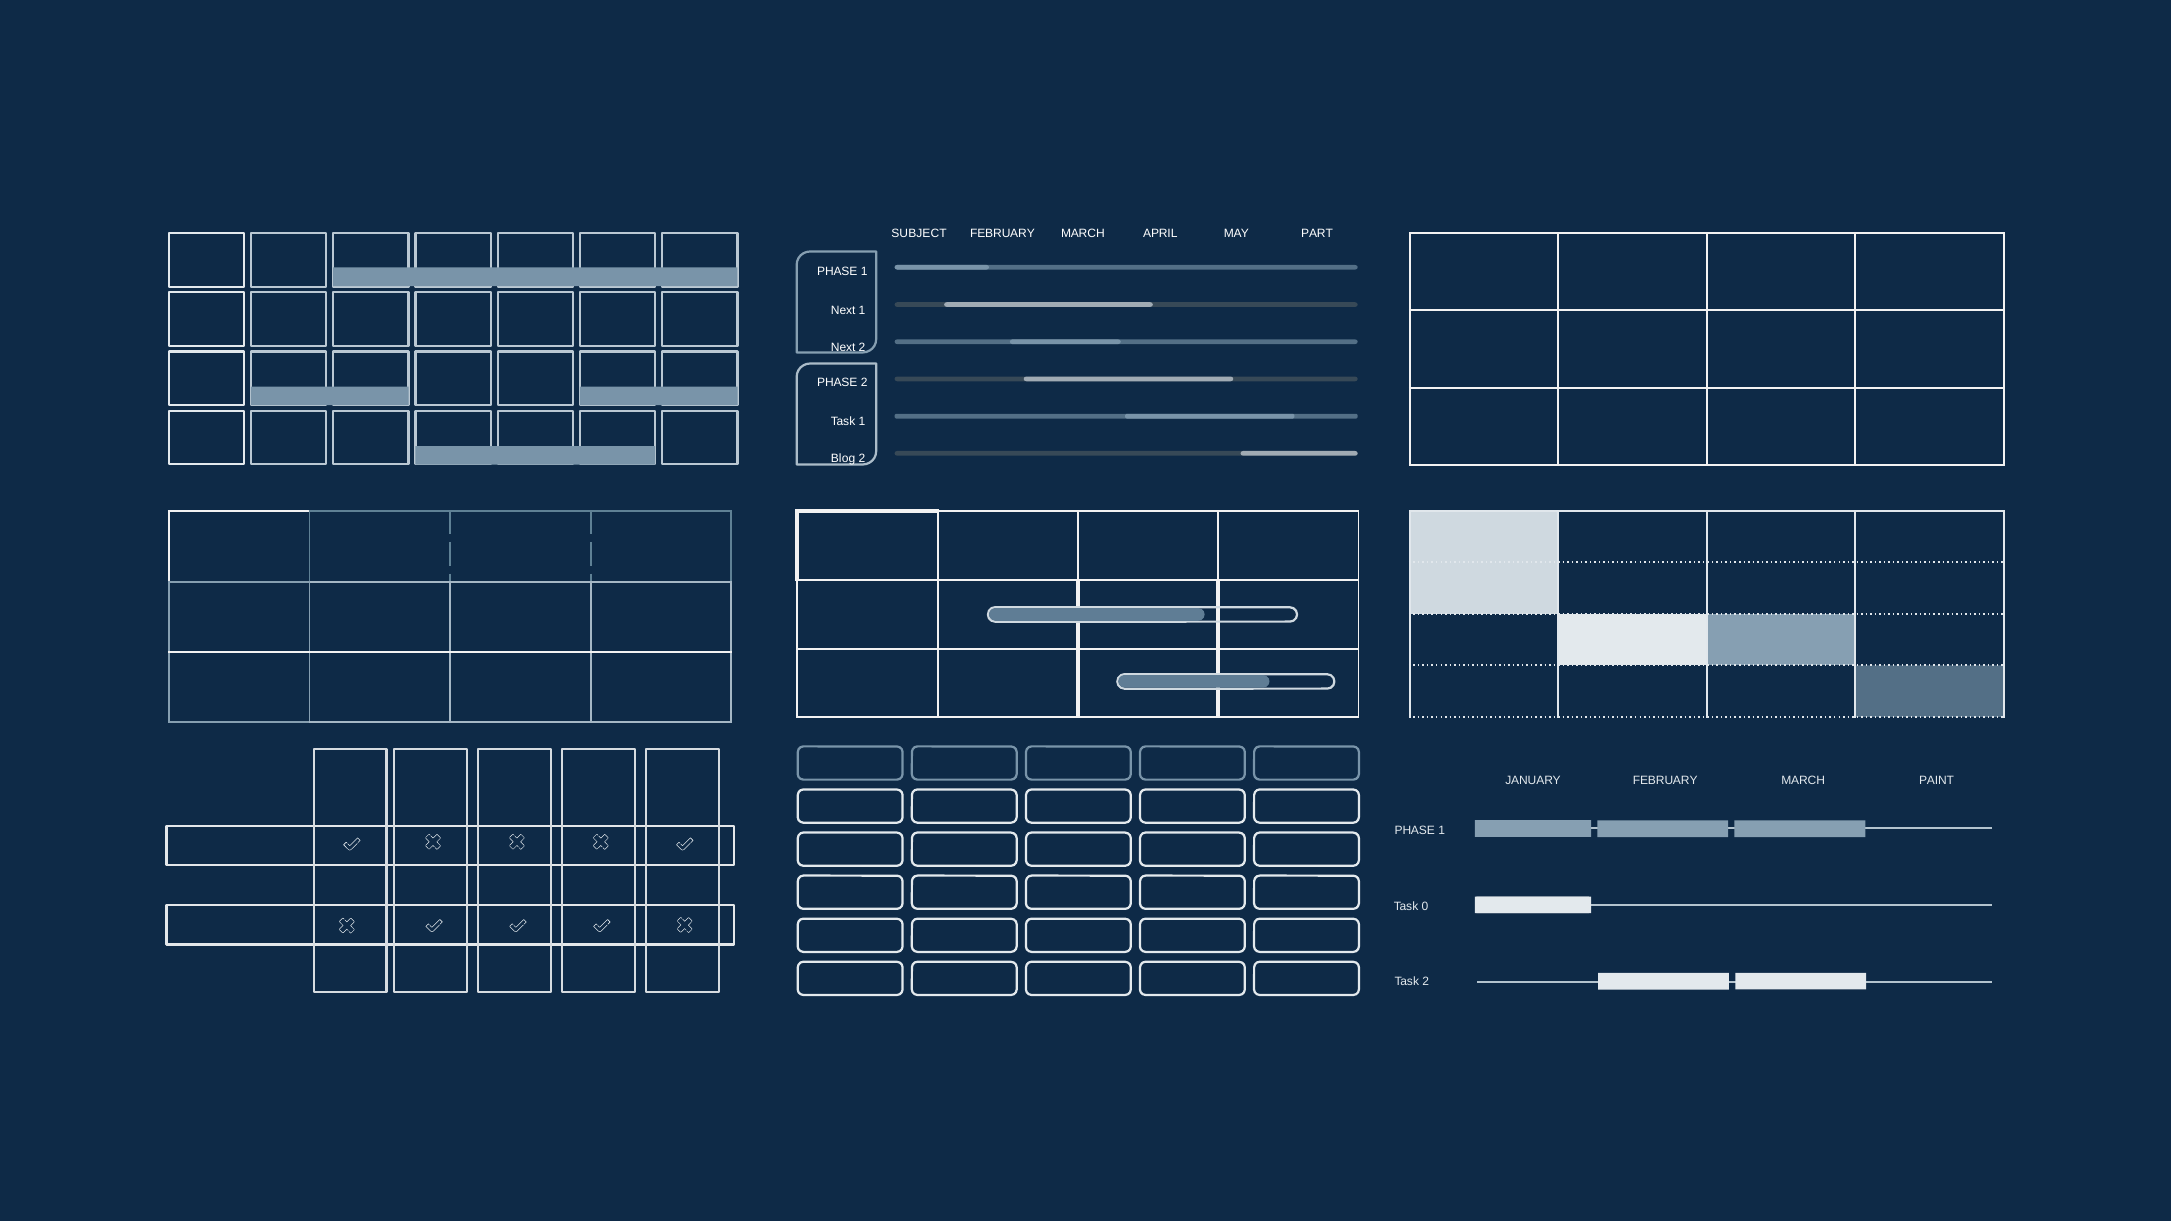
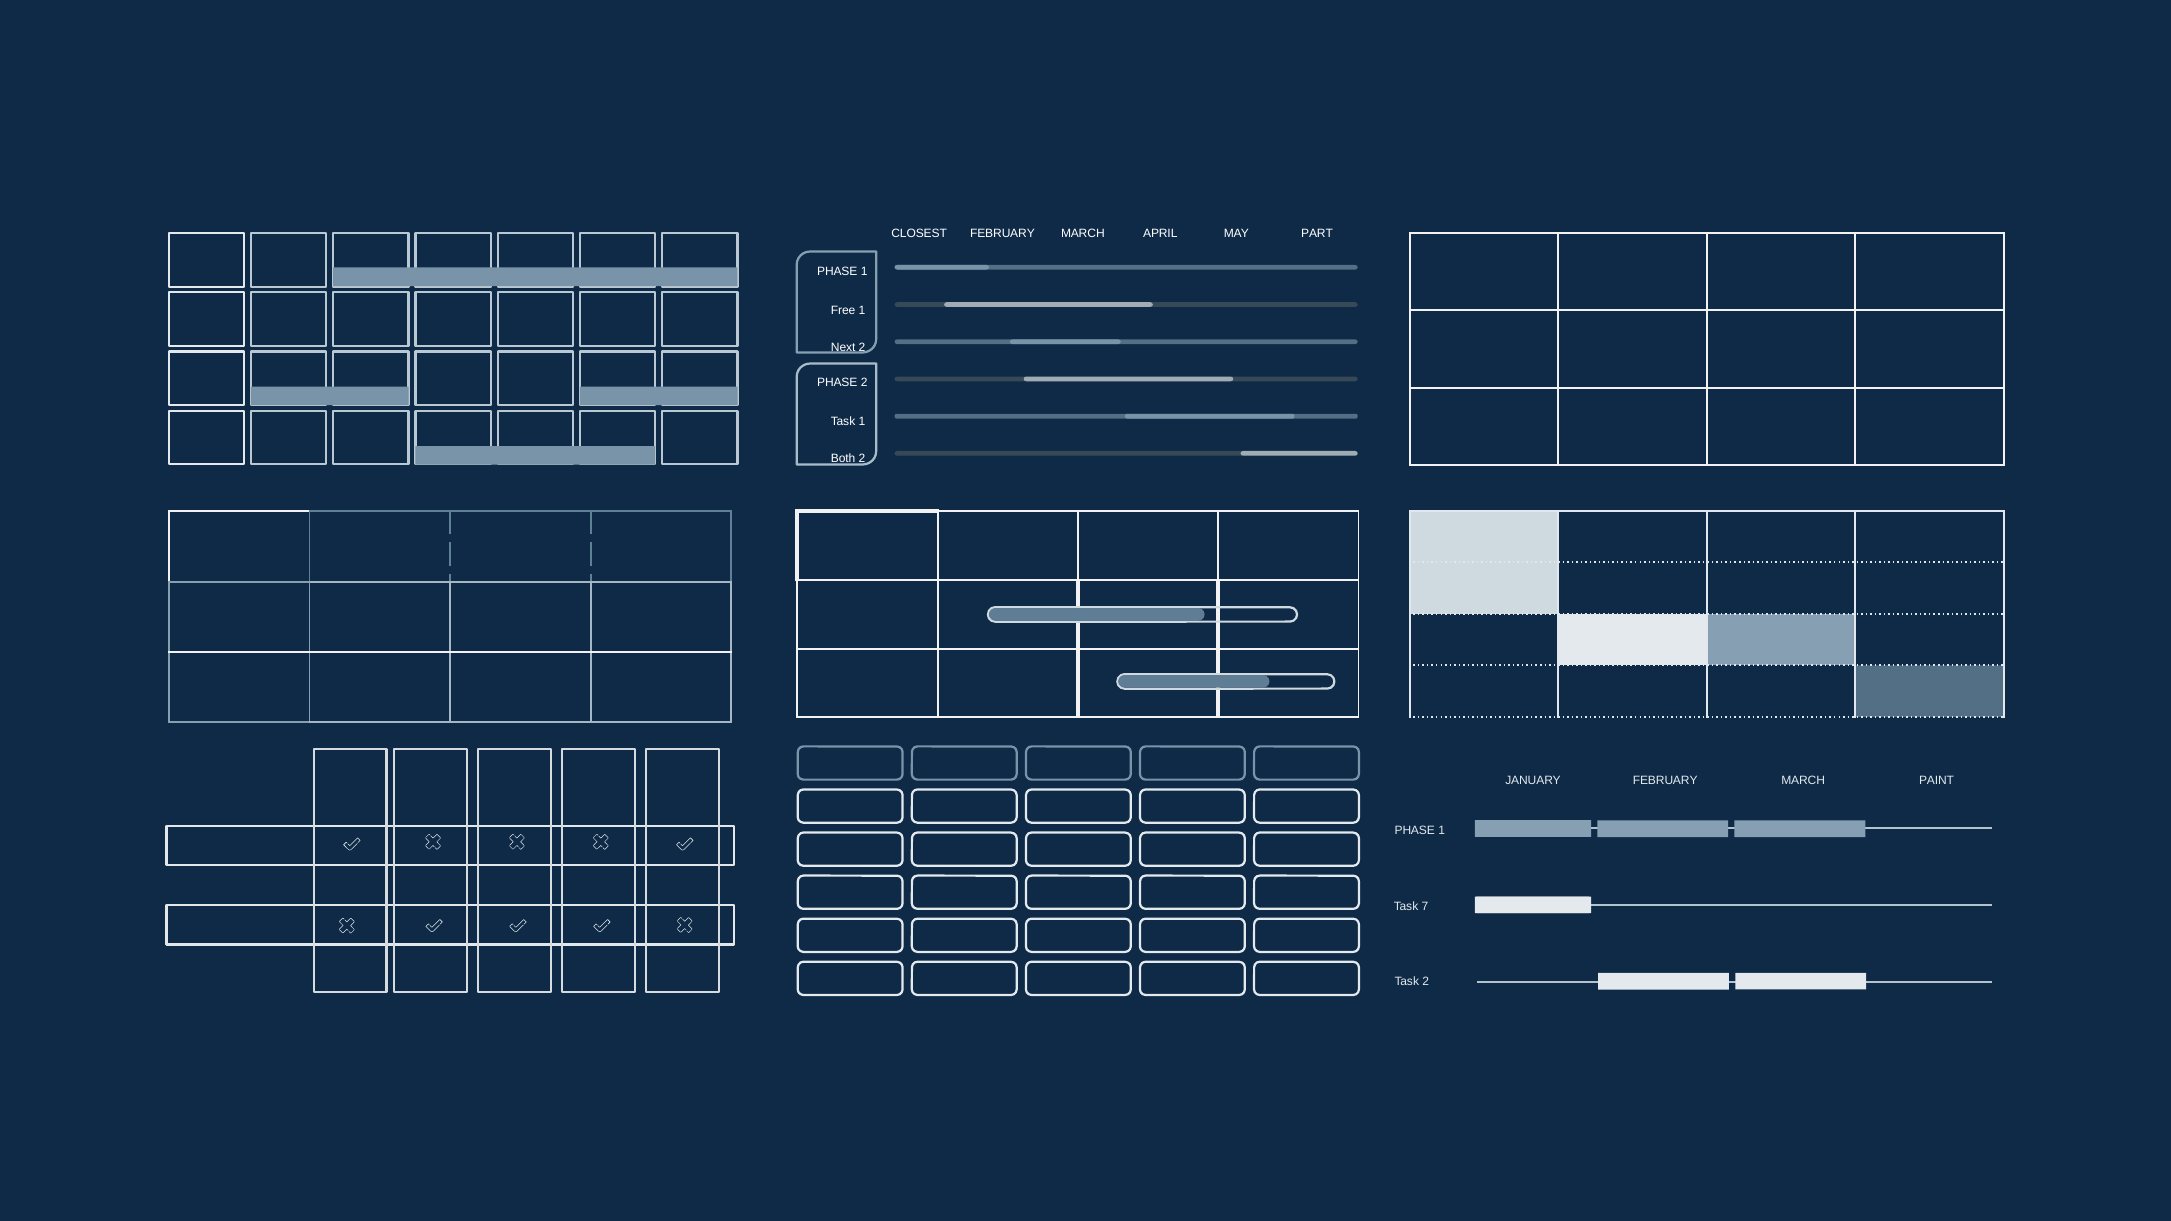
SUBJECT: SUBJECT -> CLOSEST
Next at (843, 310): Next -> Free
Blog: Blog -> Both
0: 0 -> 7
